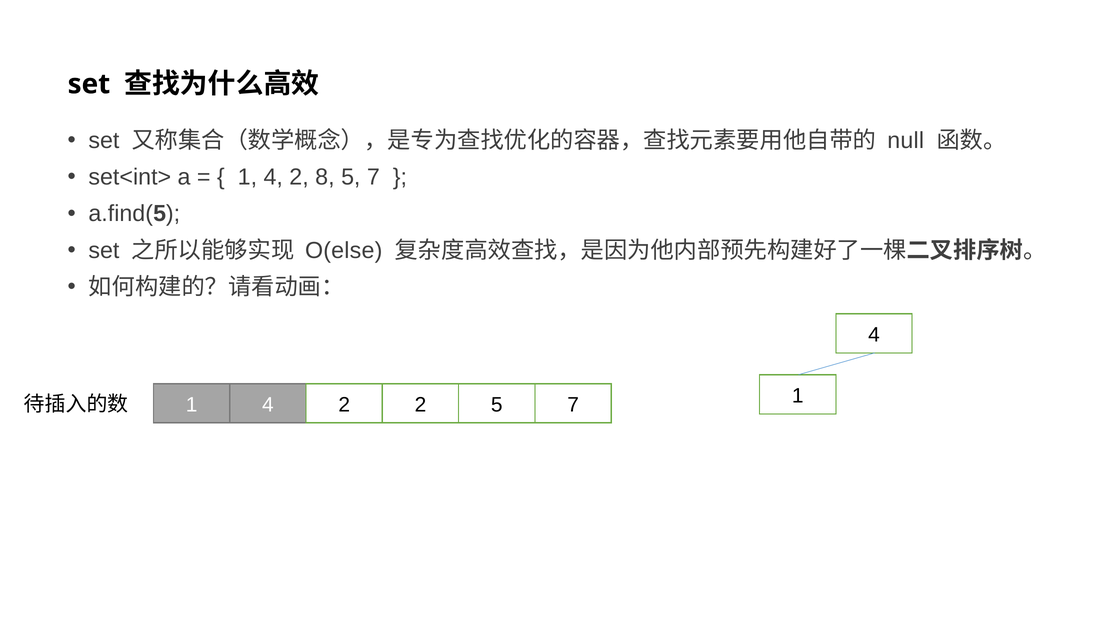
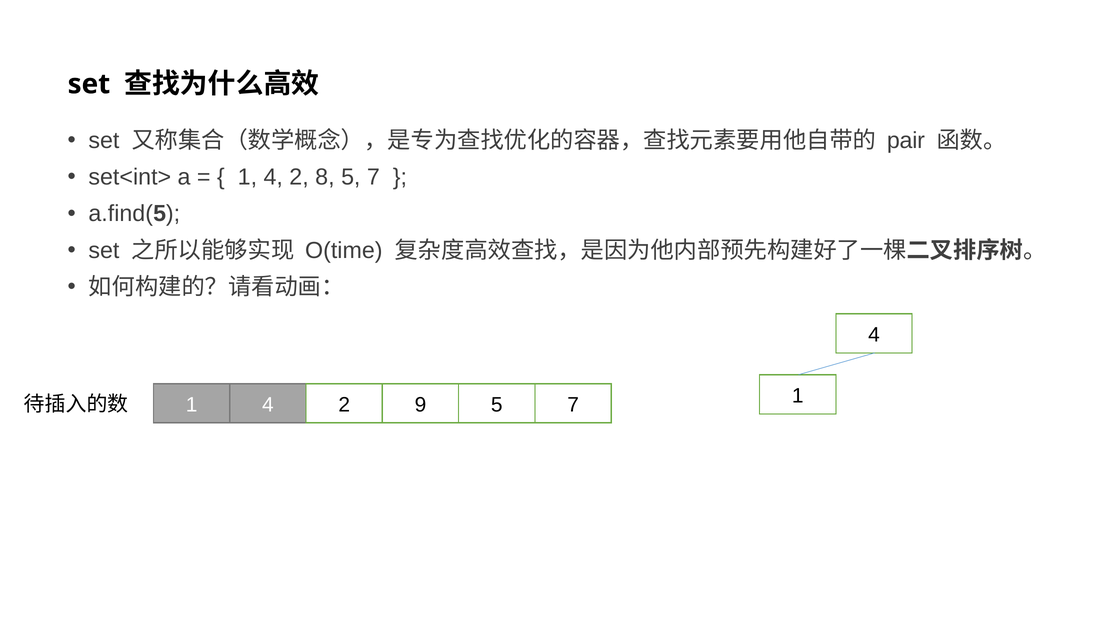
null: null -> pair
O(else: O(else -> O(time
2 2: 2 -> 9
